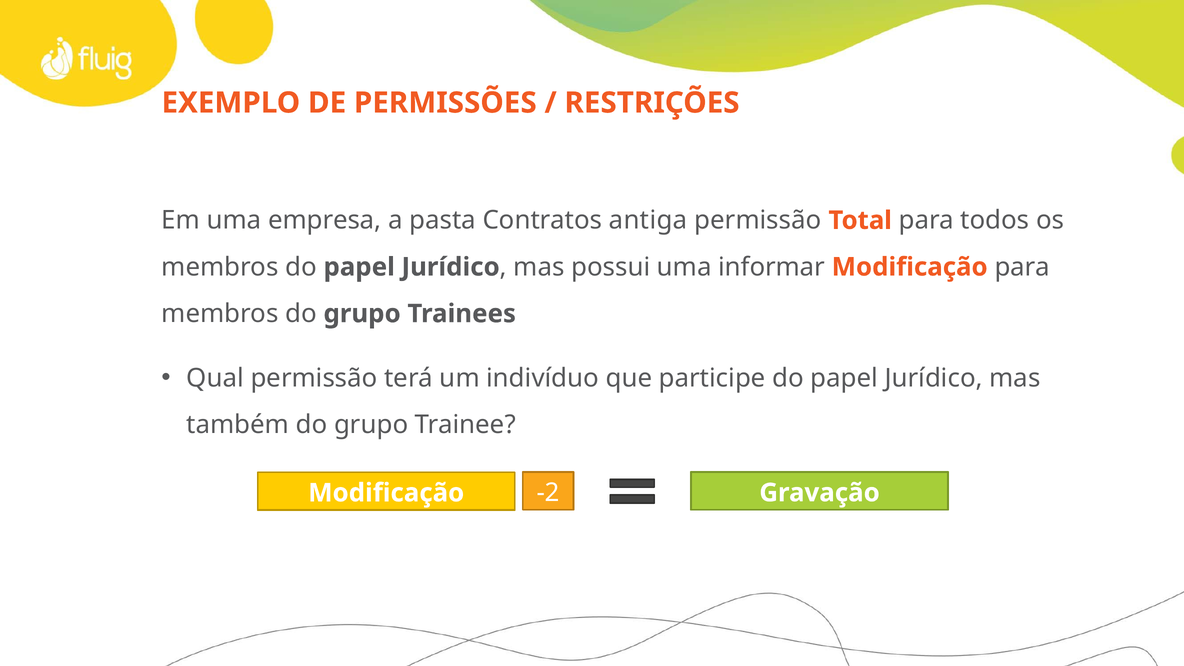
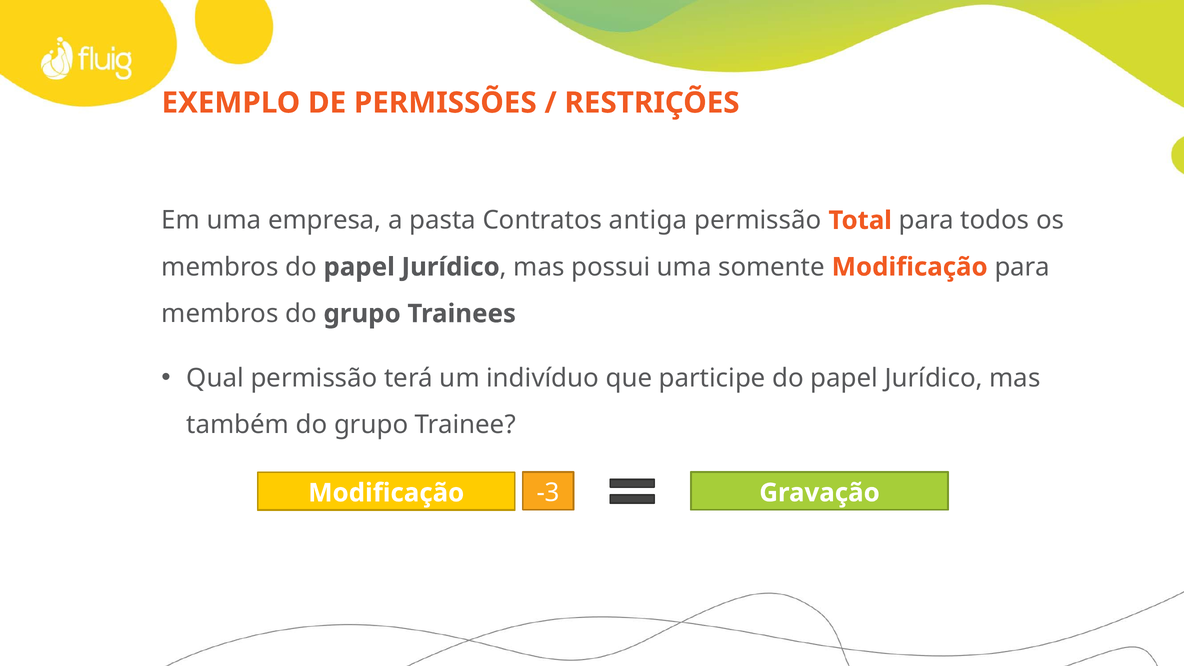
informar: informar -> somente
-2: -2 -> -3
